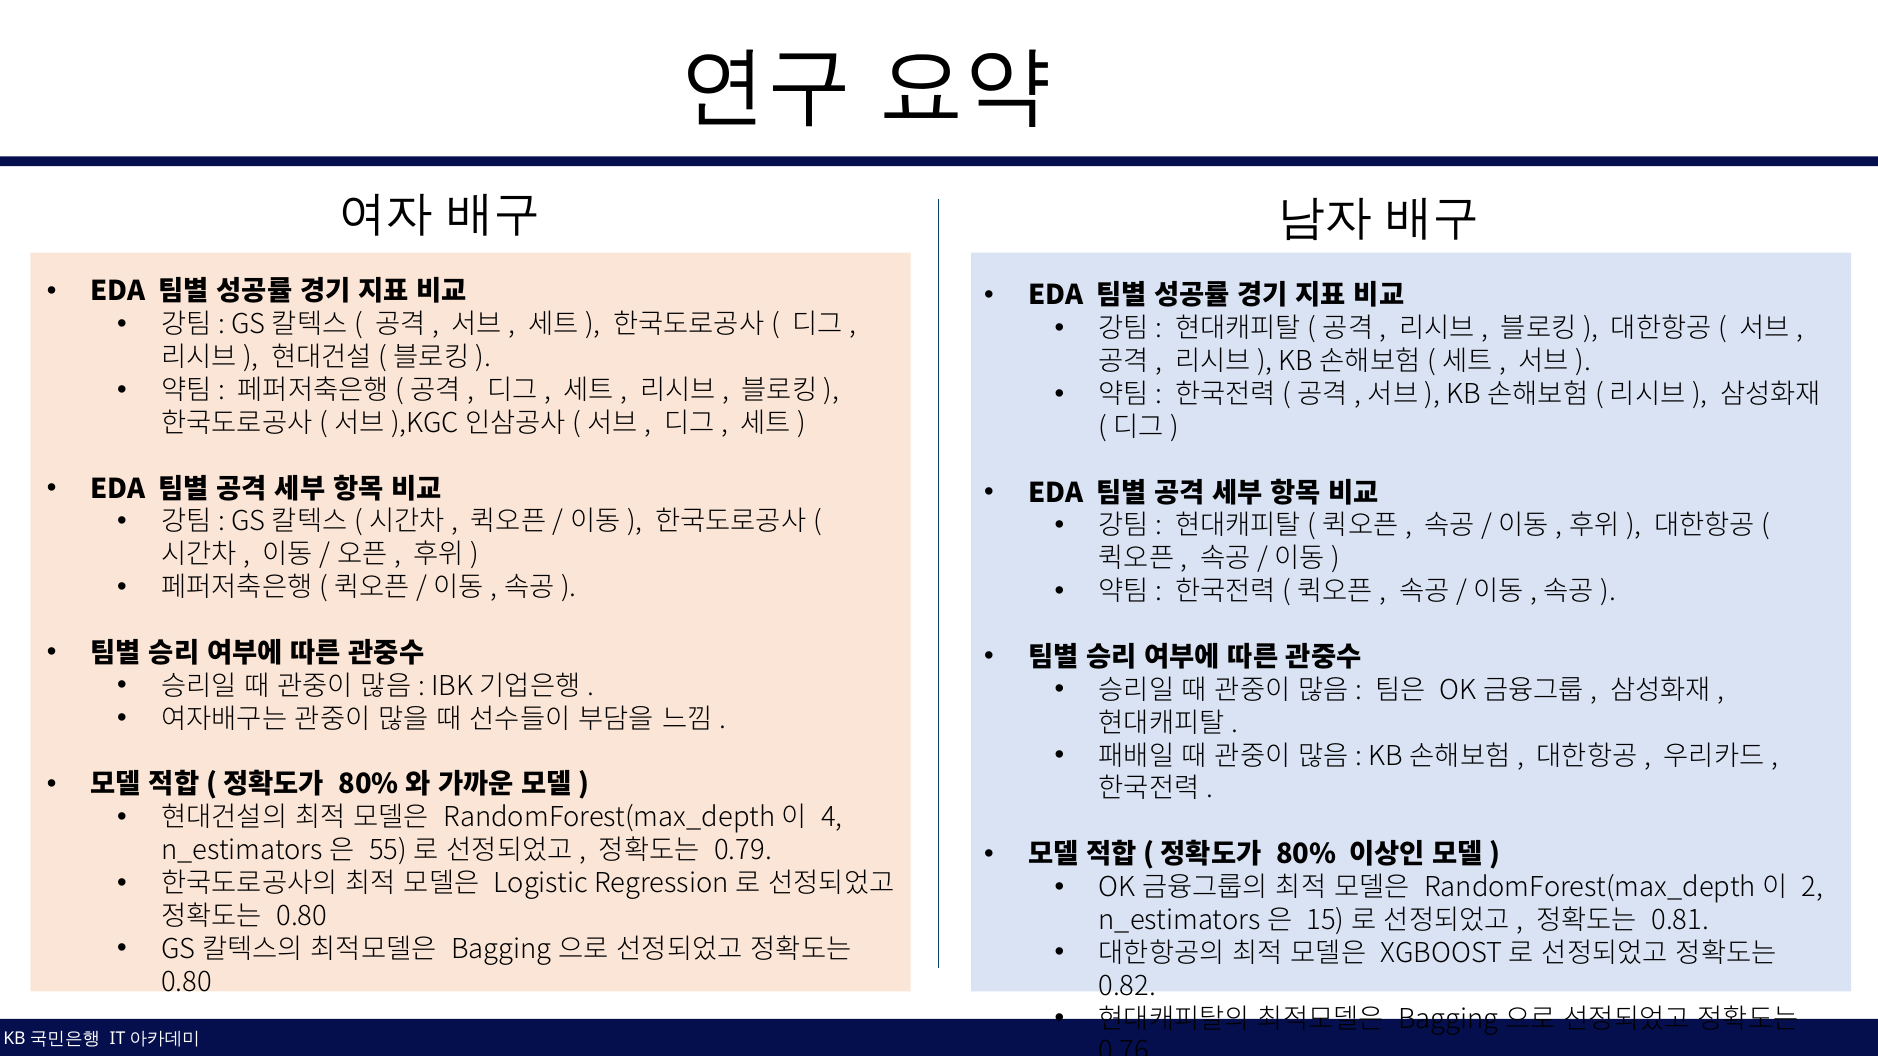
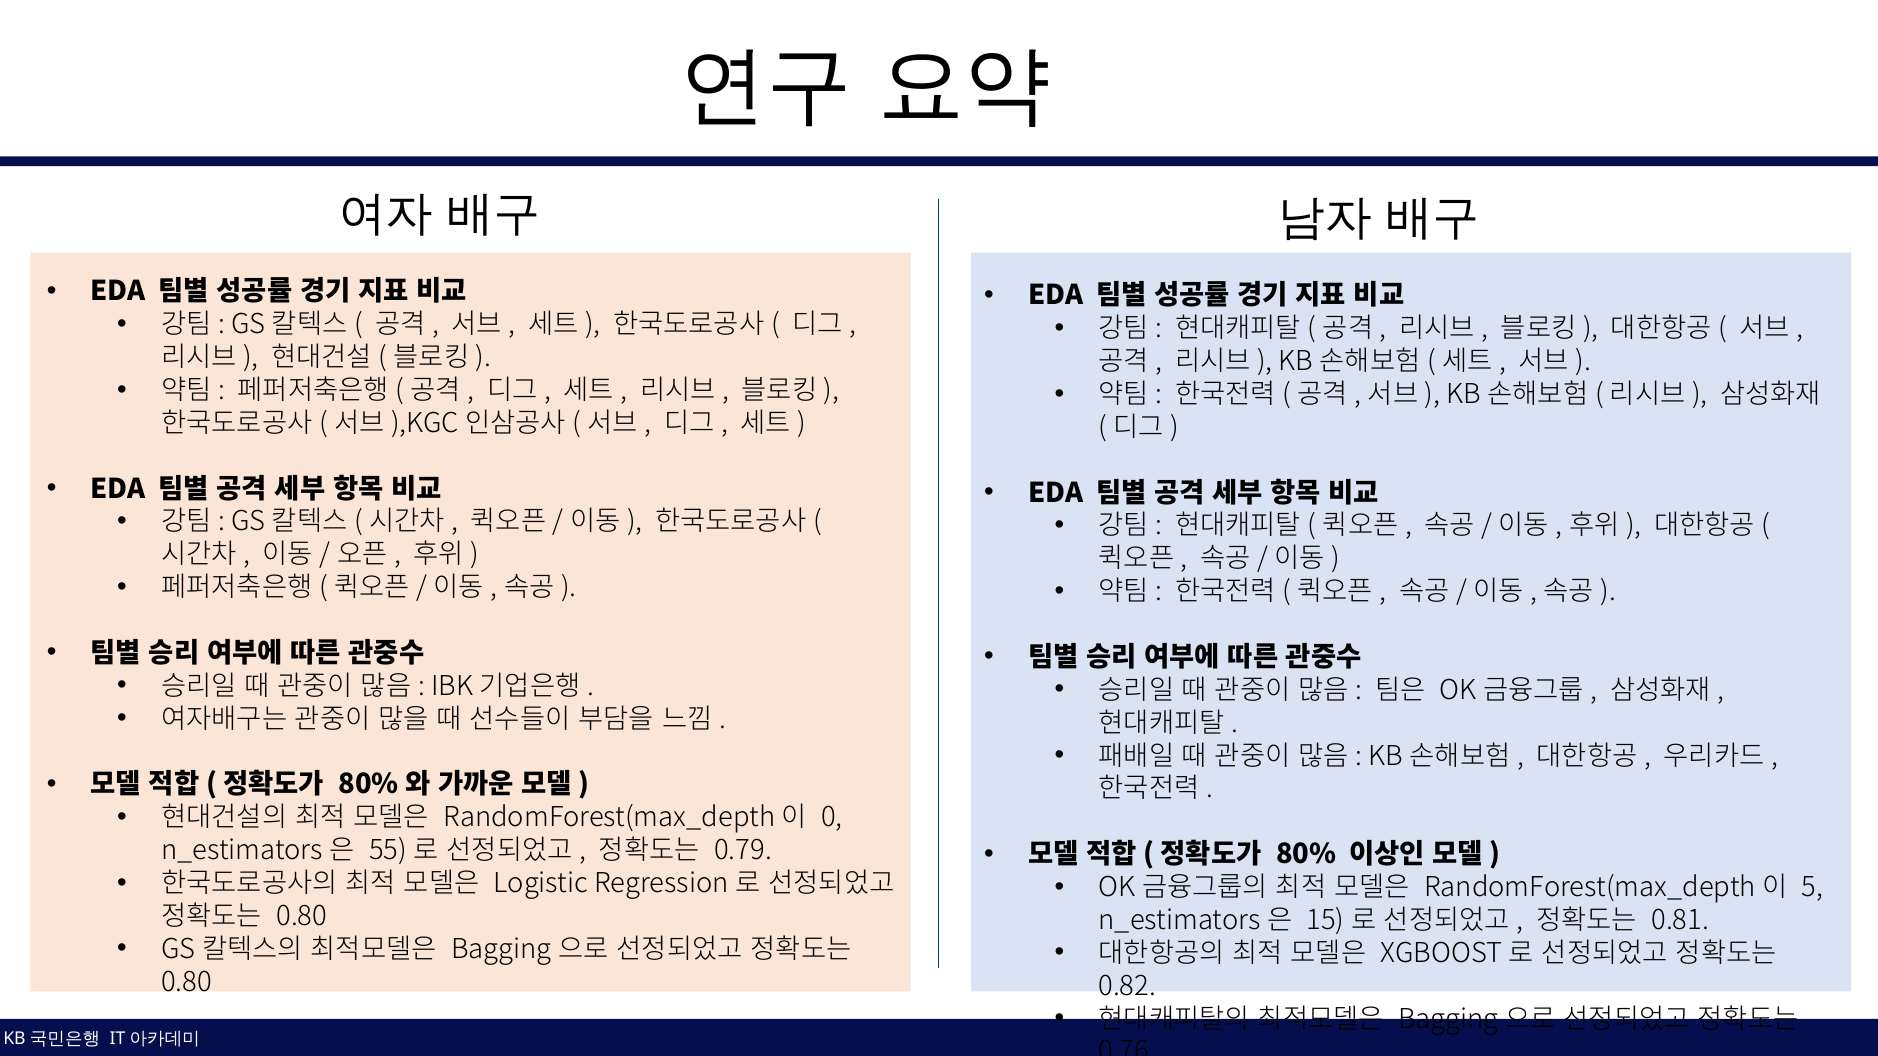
4: 4 -> 0
2: 2 -> 5
